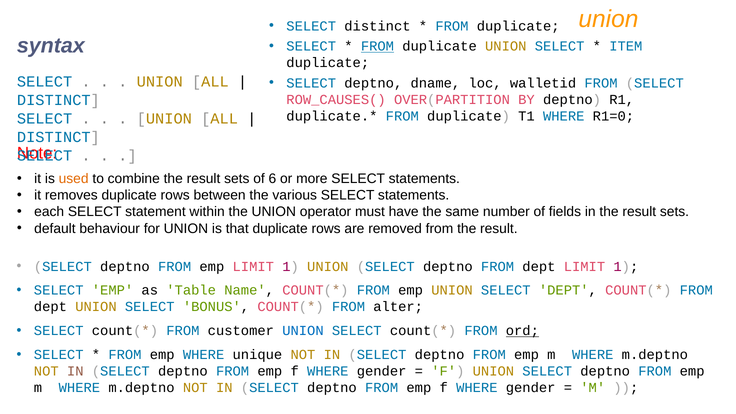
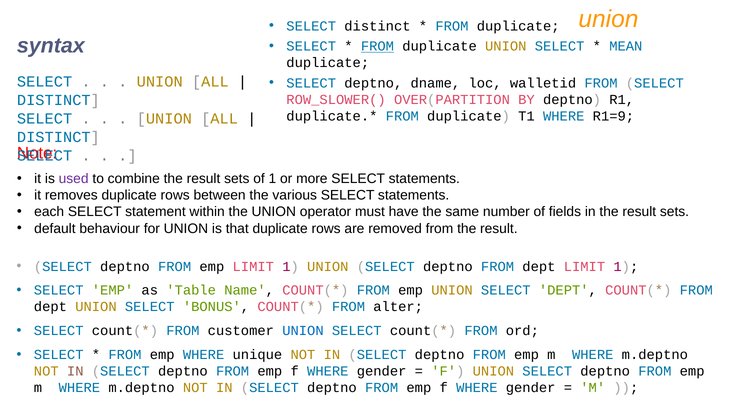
ITEM: ITEM -> MEAN
ROW_CAUSES(: ROW_CAUSES( -> ROW_SLOWER(
R1=0: R1=0 -> R1=9
used colour: orange -> purple
of 6: 6 -> 1
ord underline: present -> none
